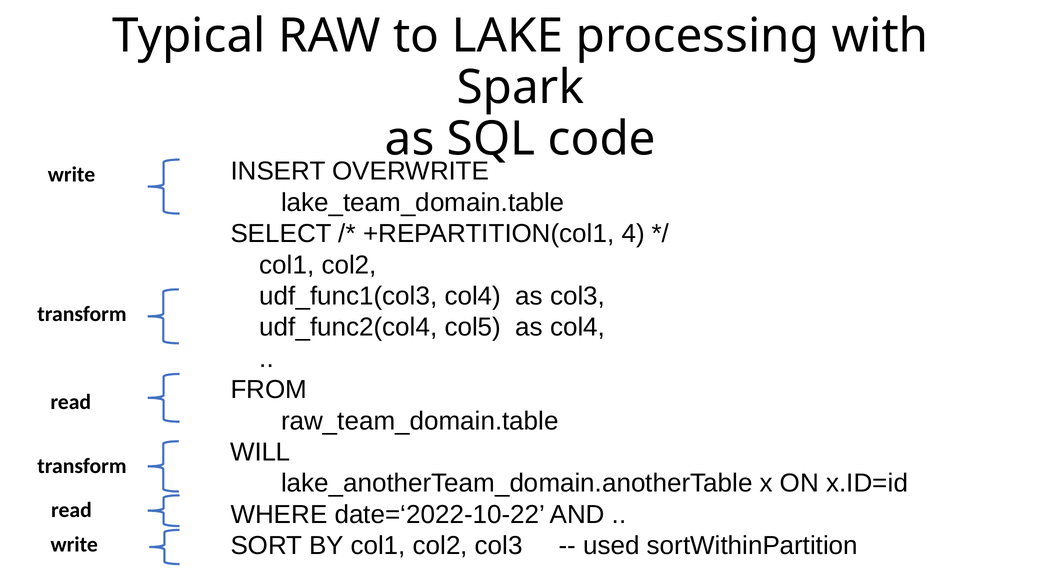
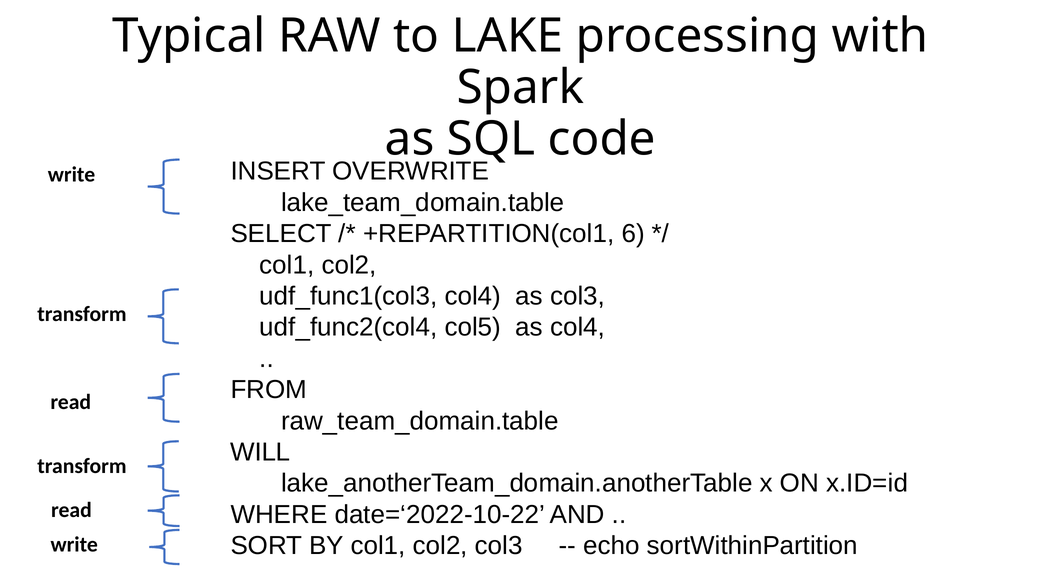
4: 4 -> 6
used: used -> echo
